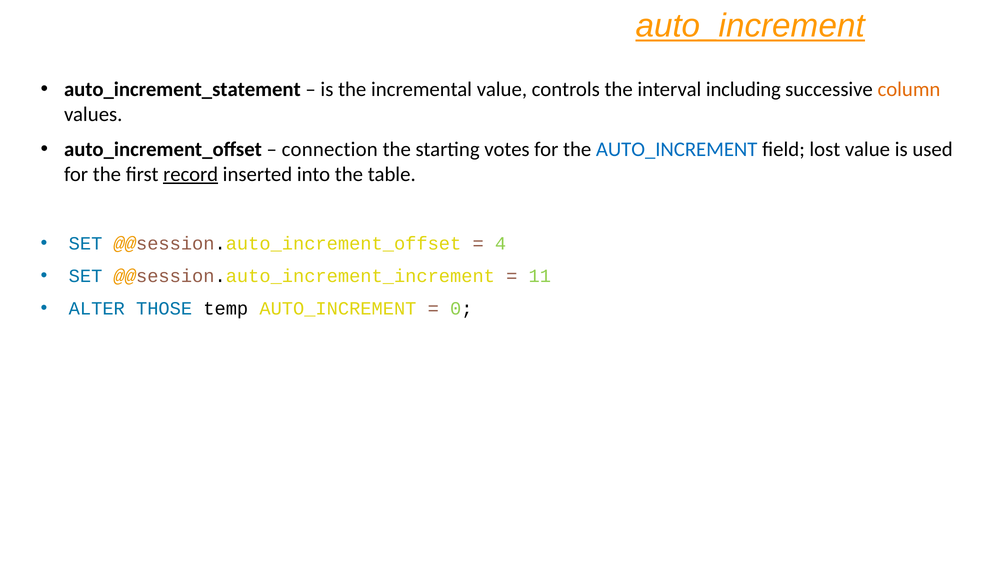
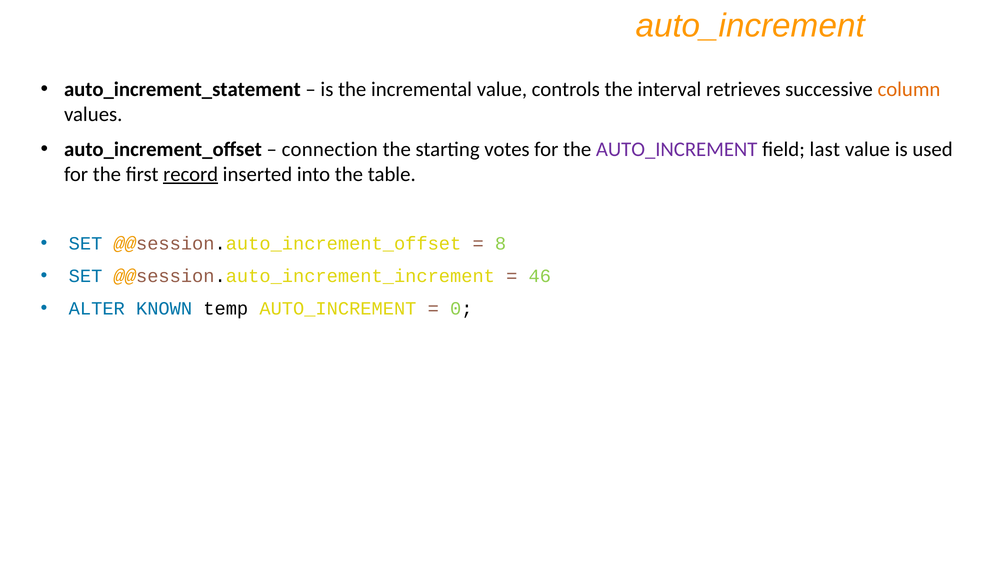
auto_increment at (750, 26) underline: present -> none
including: including -> retrieves
AUTO_INCREMENT at (677, 149) colour: blue -> purple
lost: lost -> last
4: 4 -> 8
11: 11 -> 46
THOSE: THOSE -> KNOWN
